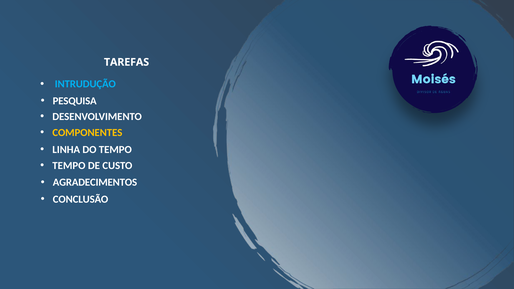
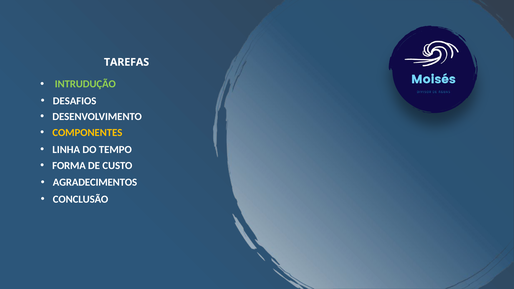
INTRUDUÇÃO colour: light blue -> light green
PESQUISA: PESQUISA -> DESAFIOS
TEMPO at (69, 166): TEMPO -> FORMA
